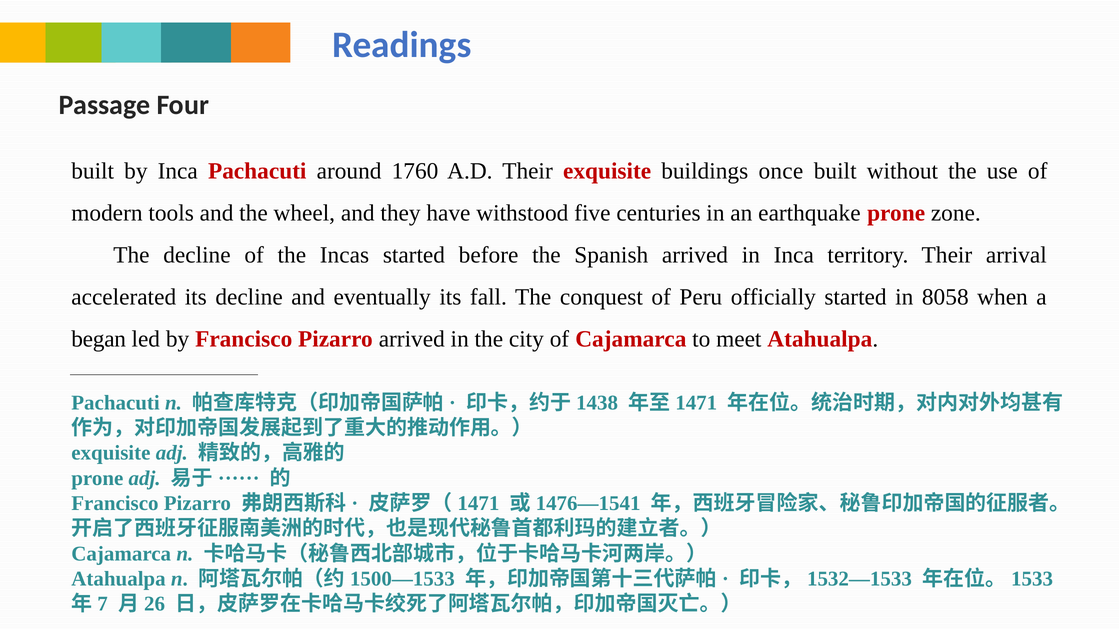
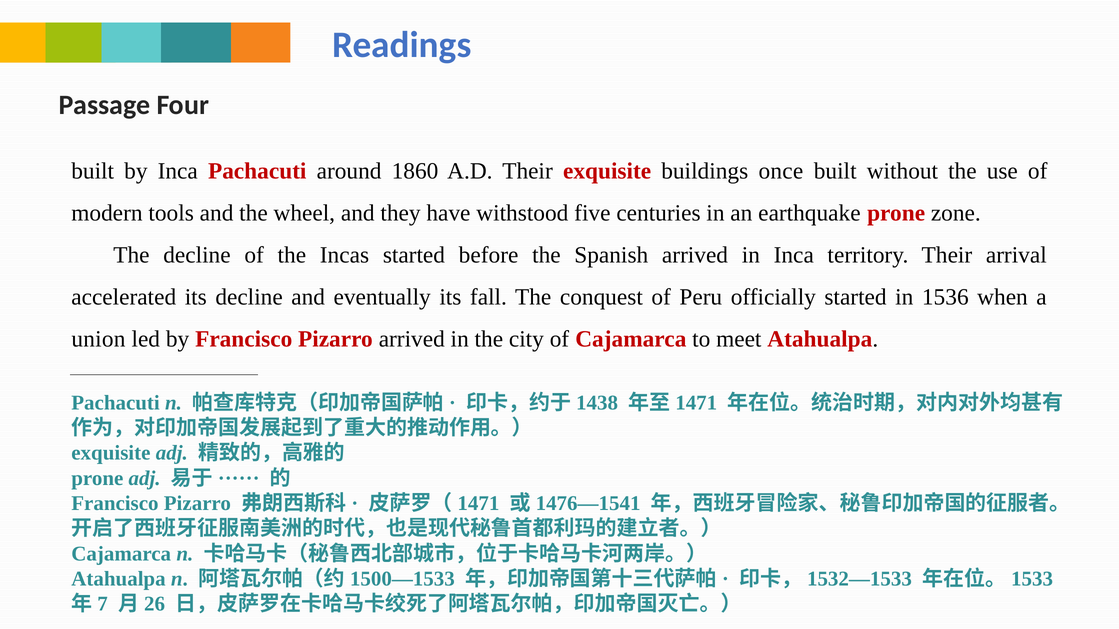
1760: 1760 -> 1860
8058: 8058 -> 1536
began: began -> union
